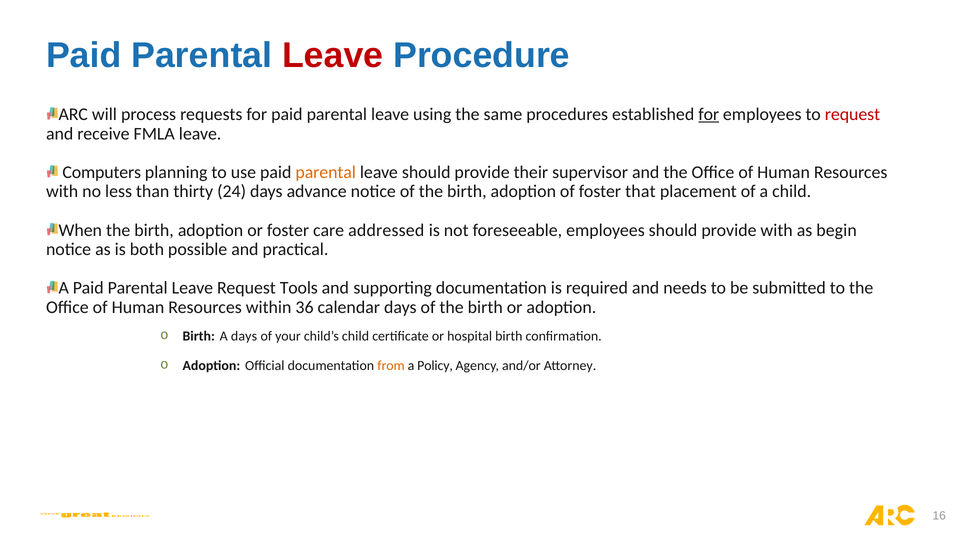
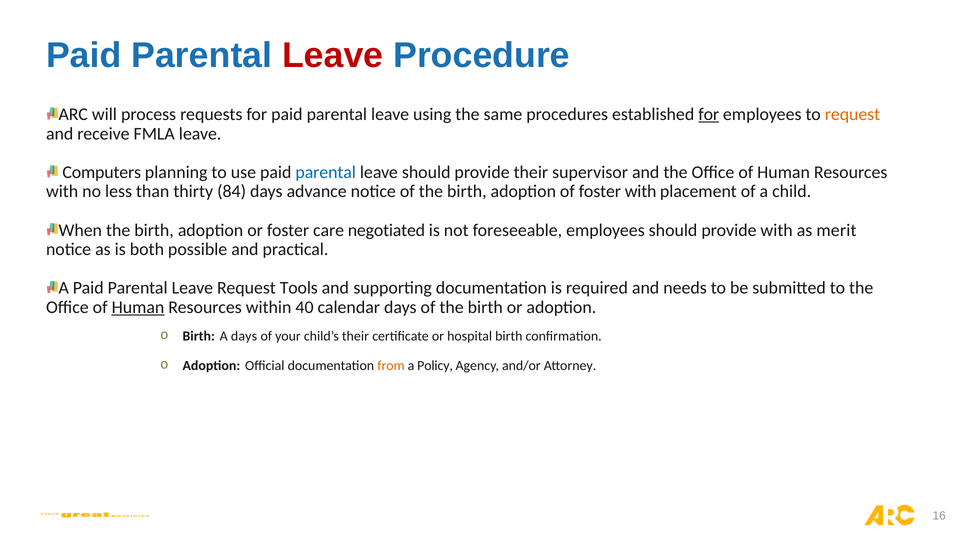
request at (852, 114) colour: red -> orange
parental at (326, 172) colour: orange -> blue
24: 24 -> 84
foster that: that -> with
addressed: addressed -> negotiated
begin: begin -> merit
Human at (138, 307) underline: none -> present
36: 36 -> 40
child’s child: child -> their
